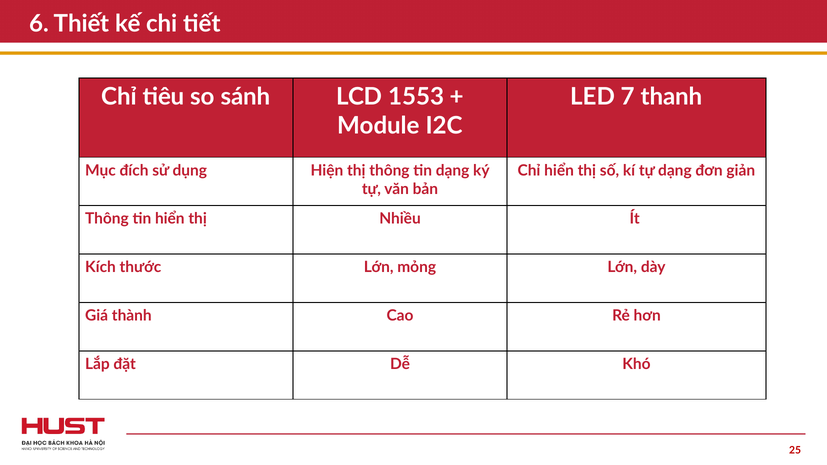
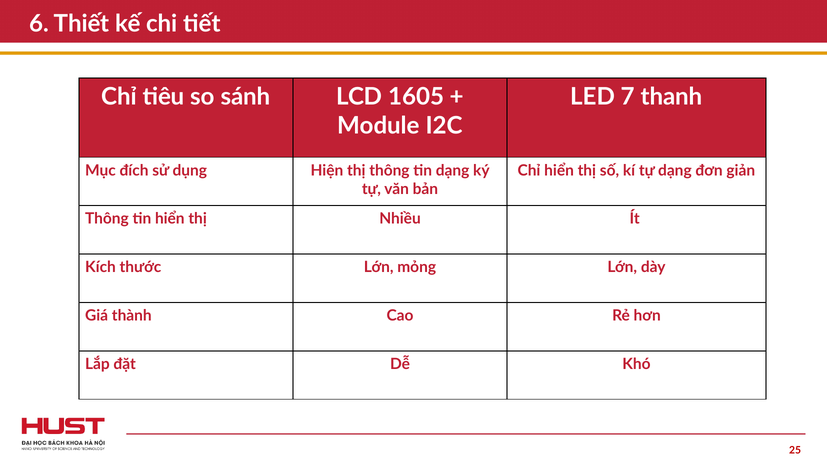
1553: 1553 -> 1605
